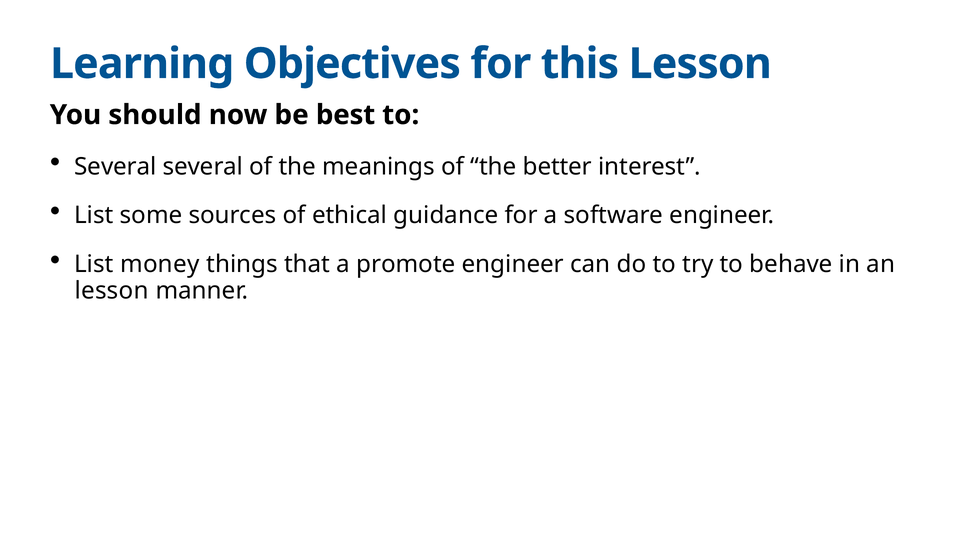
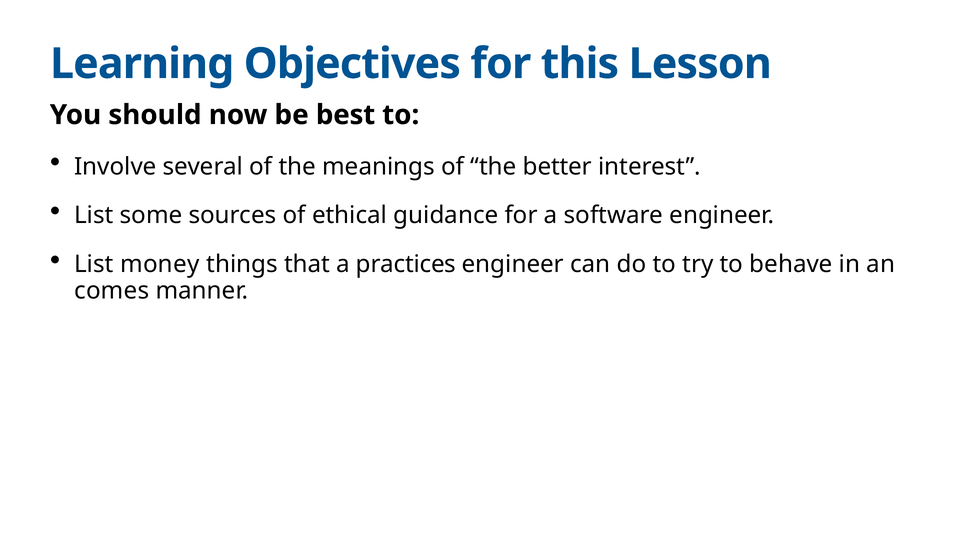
Several at (115, 166): Several -> Involve
promote: promote -> practices
lesson at (112, 290): lesson -> comes
